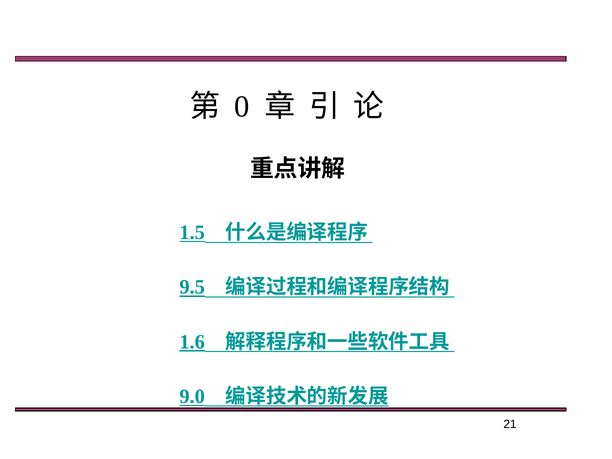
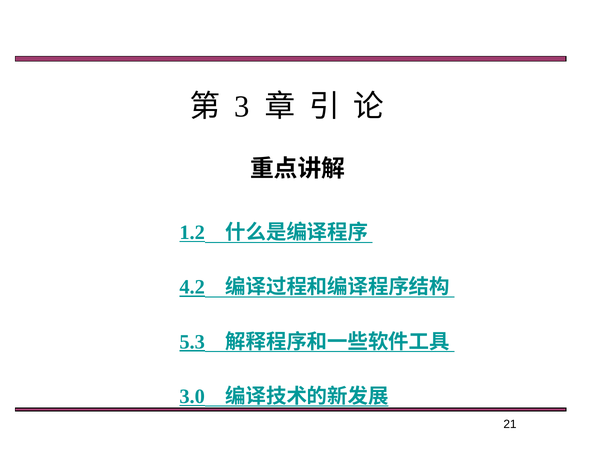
0: 0 -> 3
1.5: 1.5 -> 1.2
9.5: 9.5 -> 4.2
1.6: 1.6 -> 5.3
9.0: 9.0 -> 3.0
